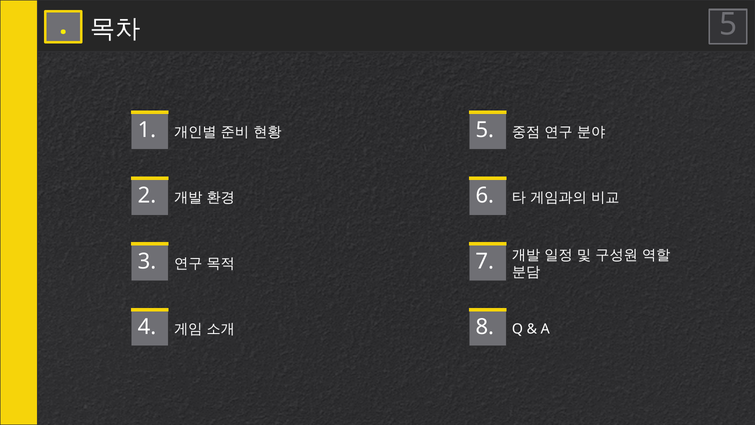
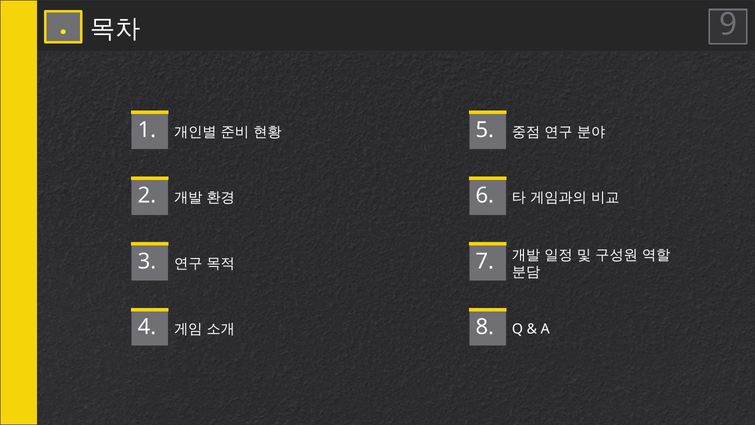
5 at (728, 24): 5 -> 9
